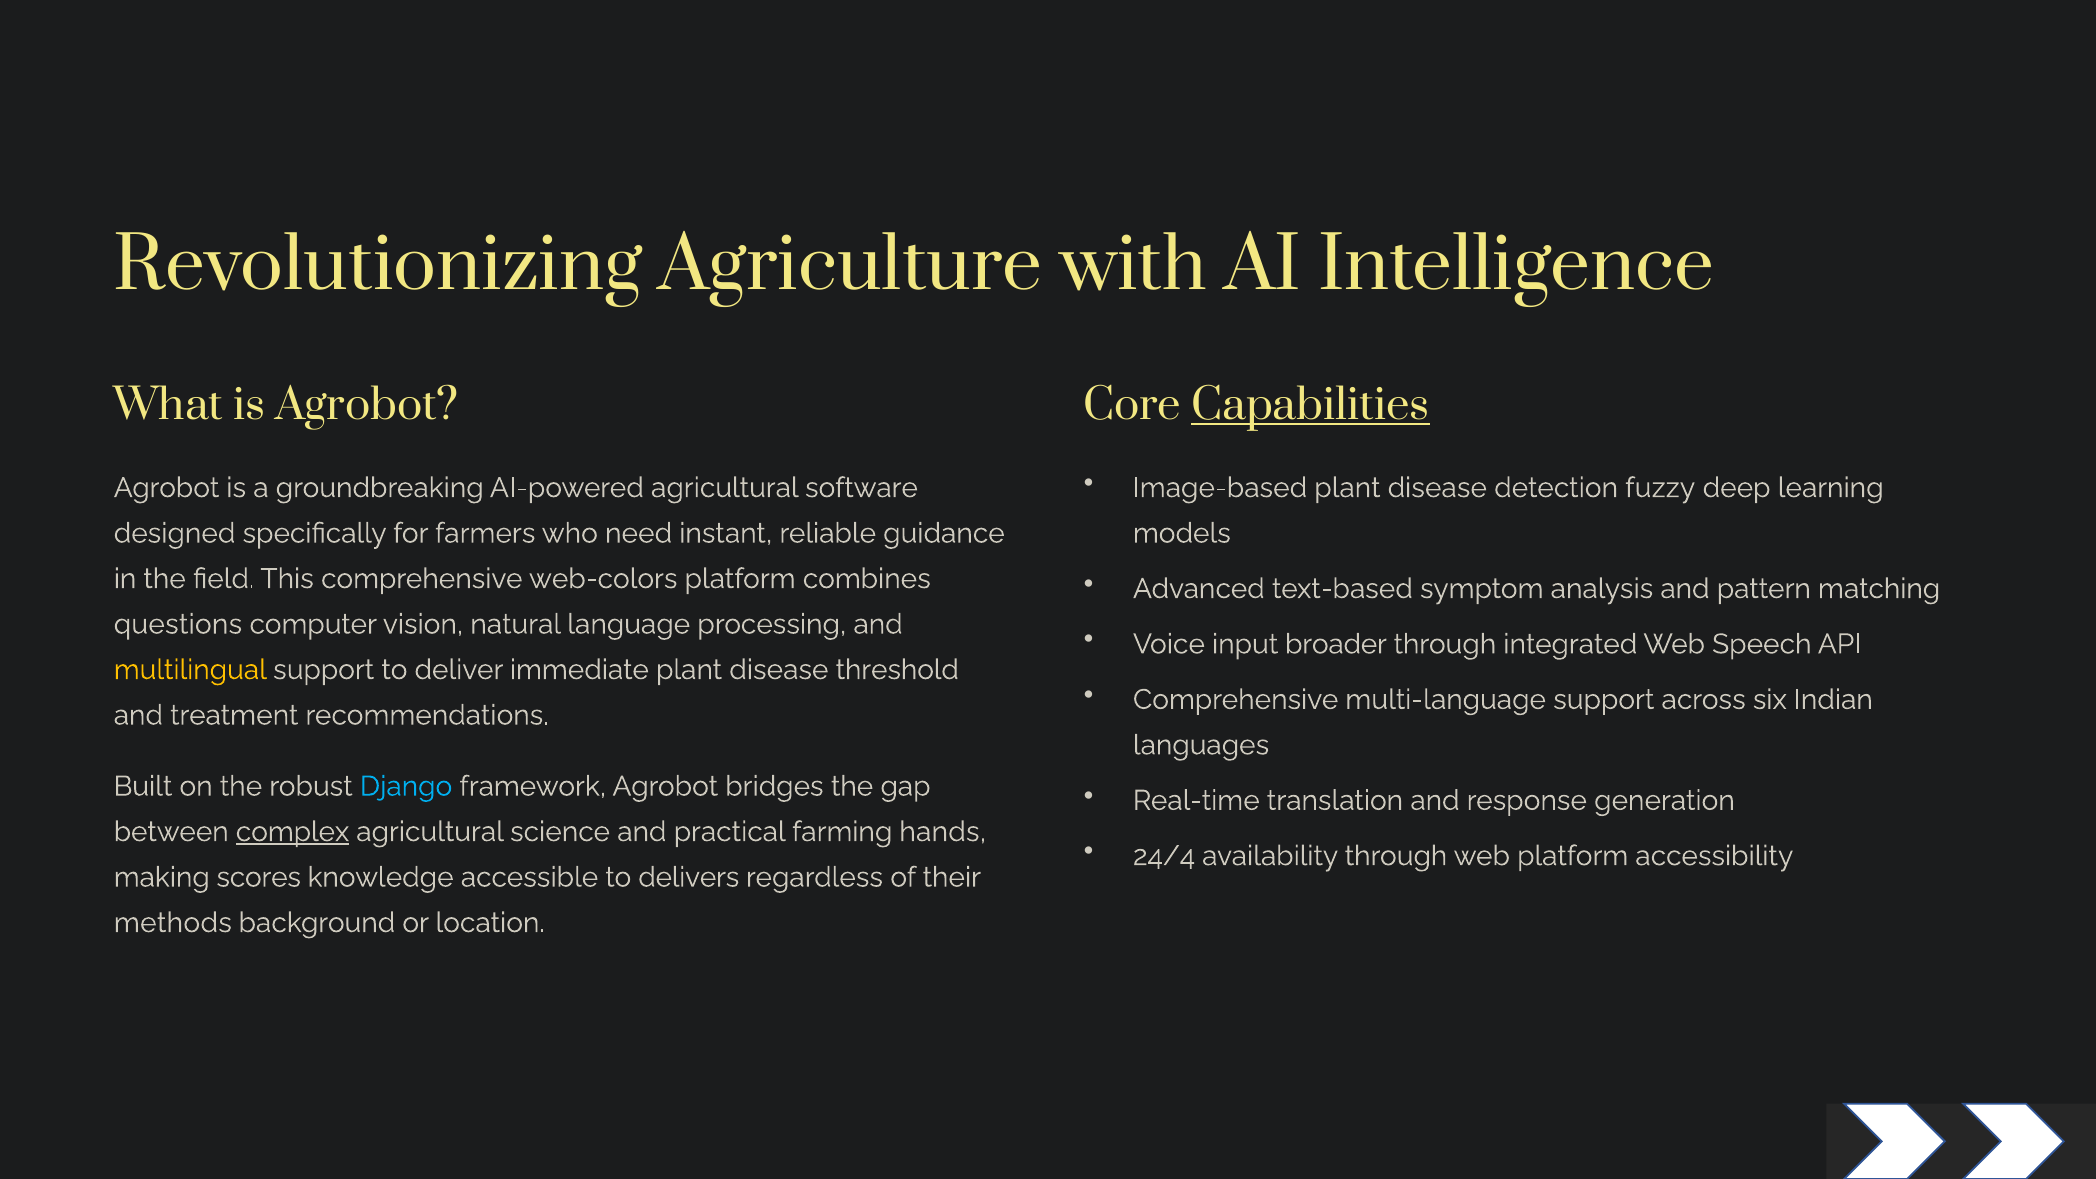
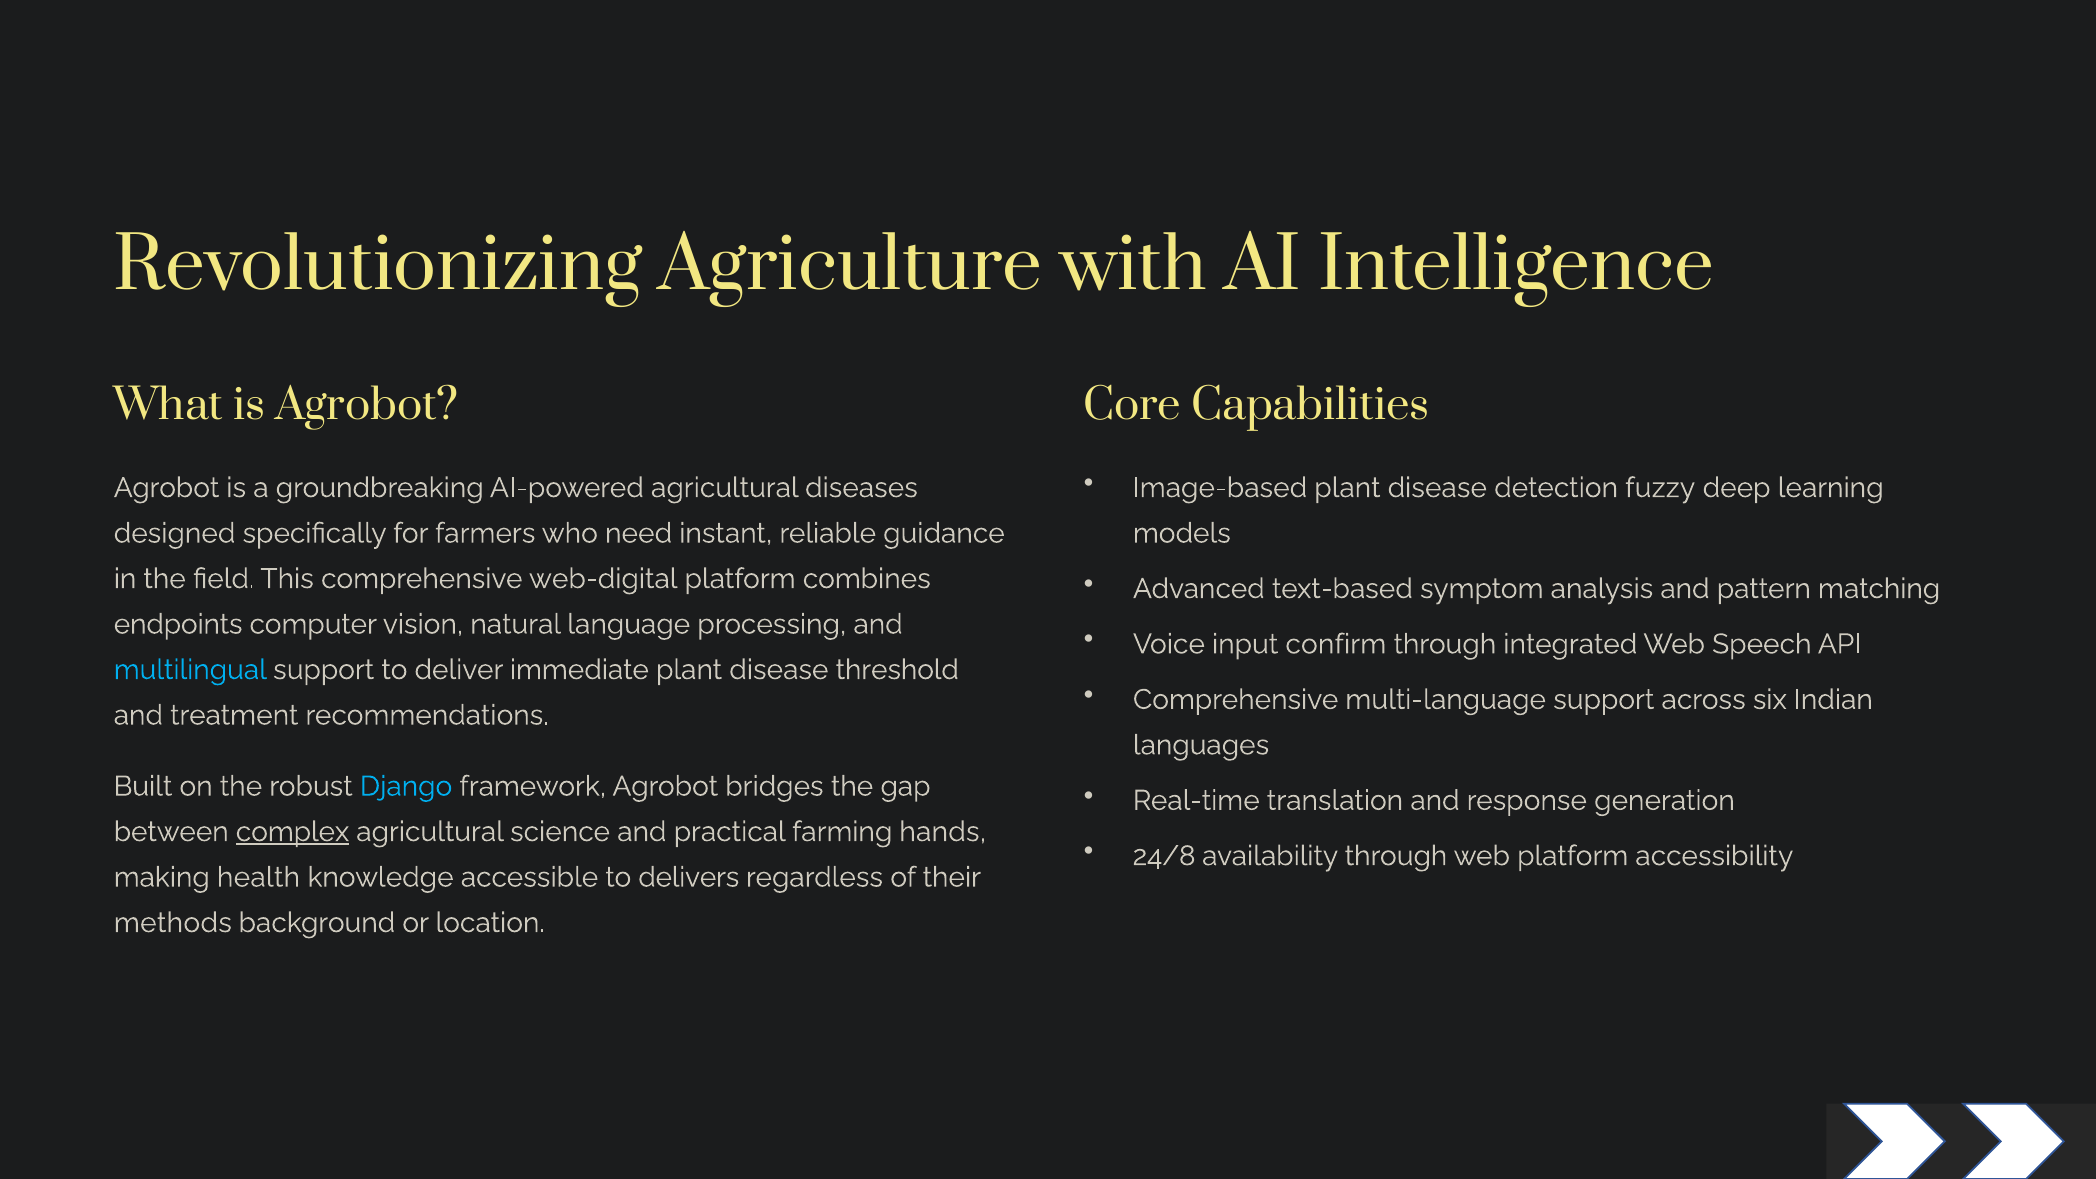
Capabilities underline: present -> none
software: software -> diseases
web-colors: web-colors -> web-digital
questions: questions -> endpoints
broader: broader -> confirm
multilingual colour: yellow -> light blue
24/4: 24/4 -> 24/8
scores: scores -> health
